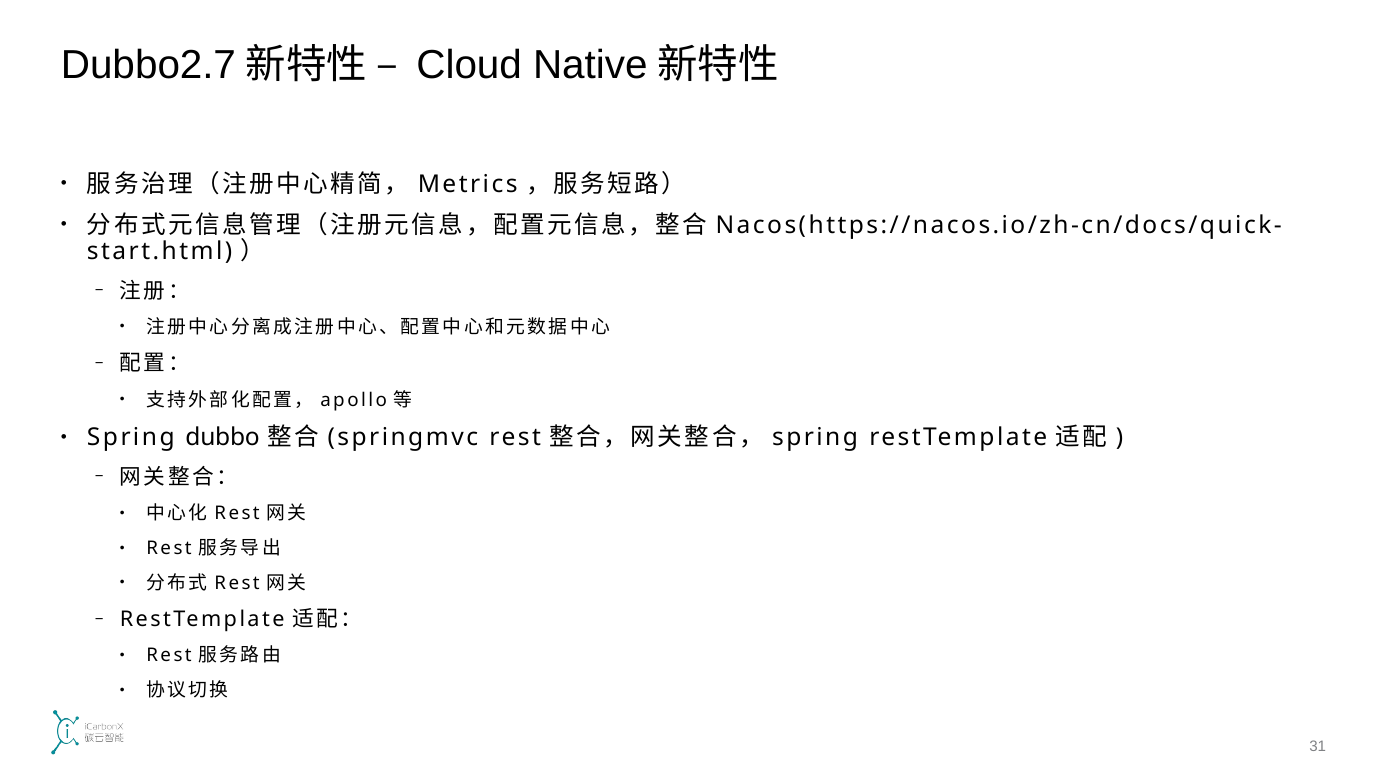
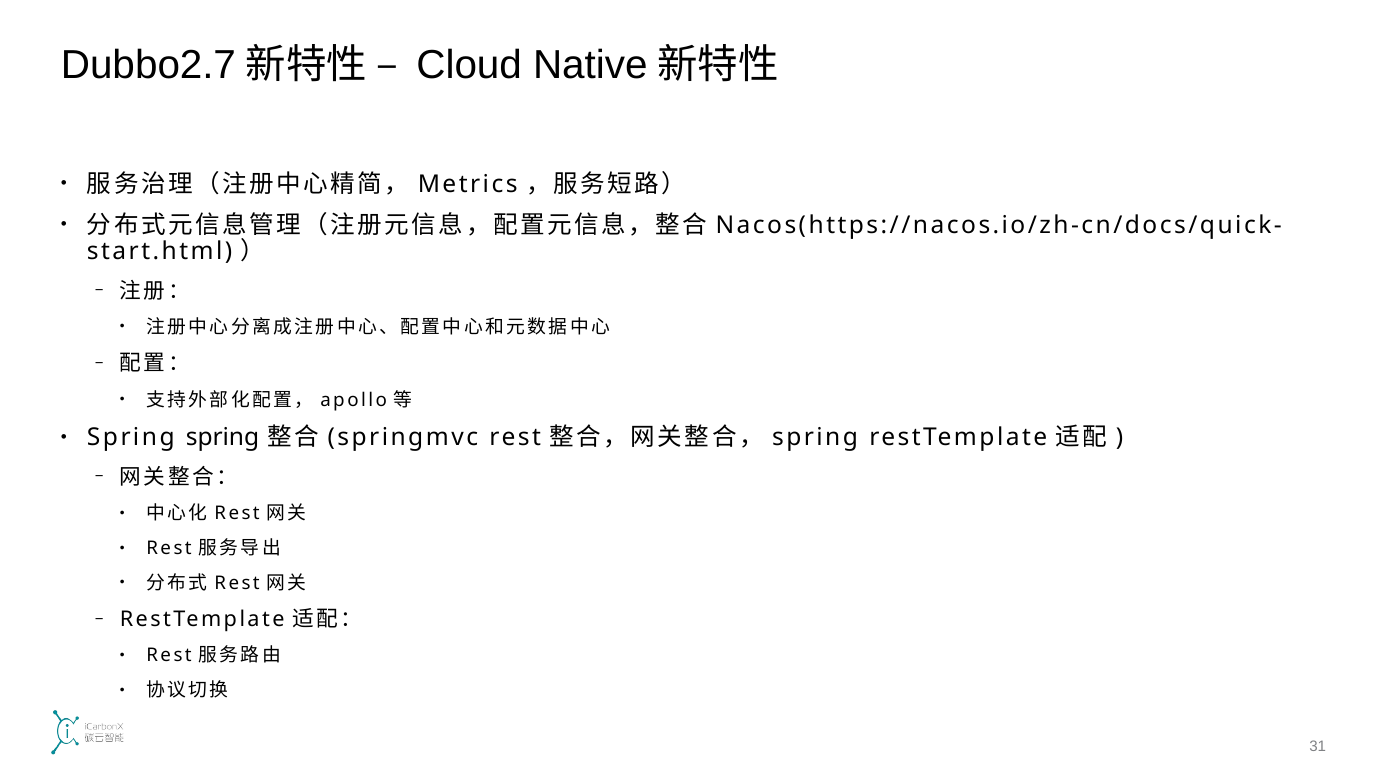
Spring dubbo: dubbo -> spring
